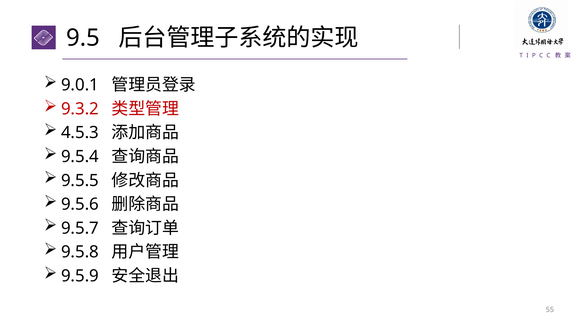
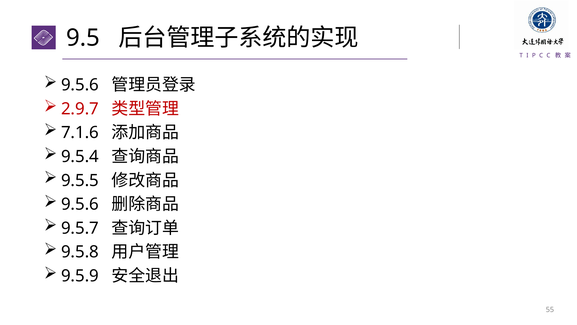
9.0.1 at (80, 85): 9.0.1 -> 9.5.6
9.3.2: 9.3.2 -> 2.9.7
4.5.3: 4.5.3 -> 7.1.6
